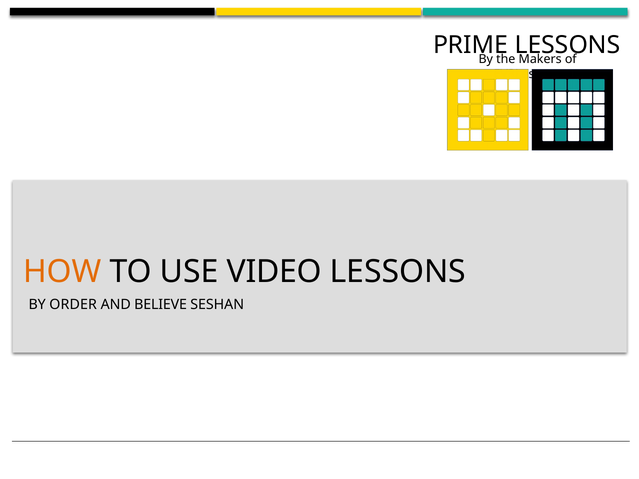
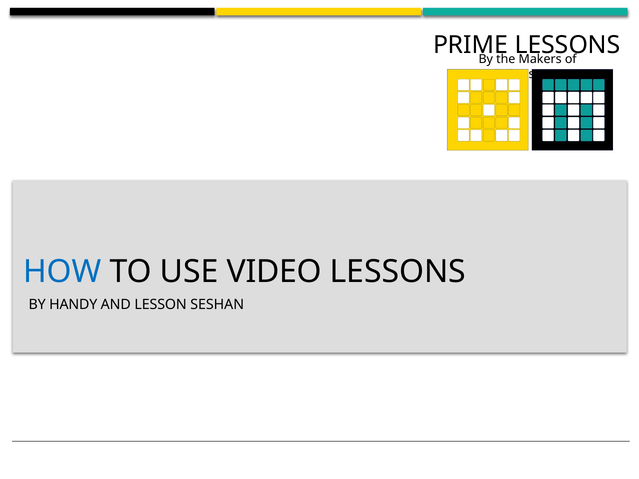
HOW colour: orange -> blue
ORDER: ORDER -> HANDY
BELIEVE: BELIEVE -> LESSON
